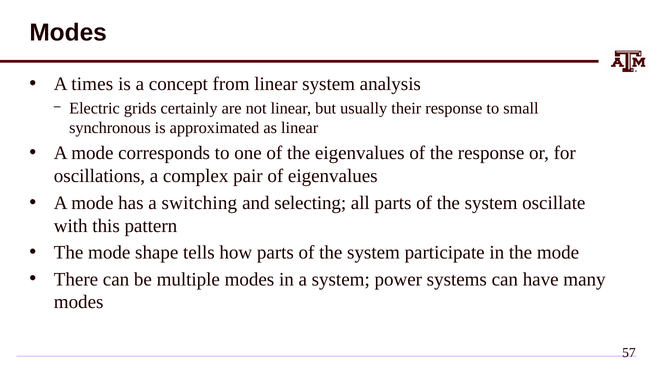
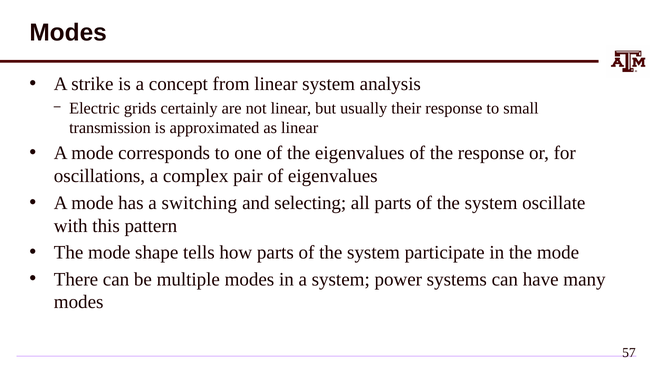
times: times -> strike
synchronous: synchronous -> transmission
